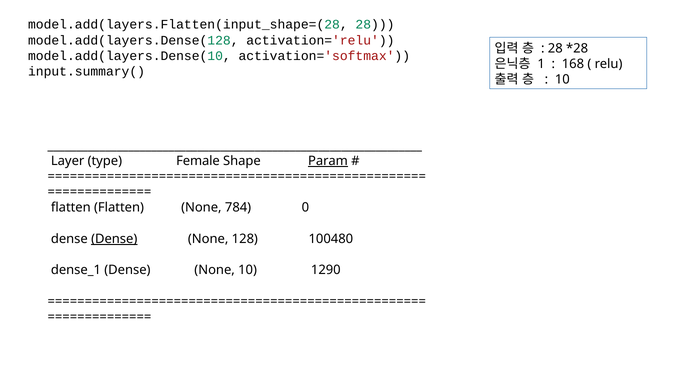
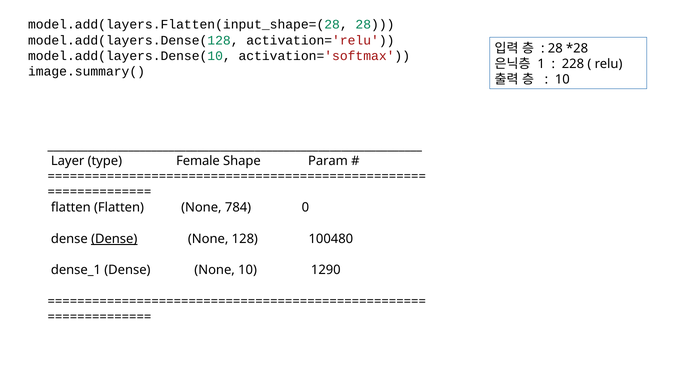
168: 168 -> 228
input.summary(: input.summary( -> image.summary(
Param underline: present -> none
